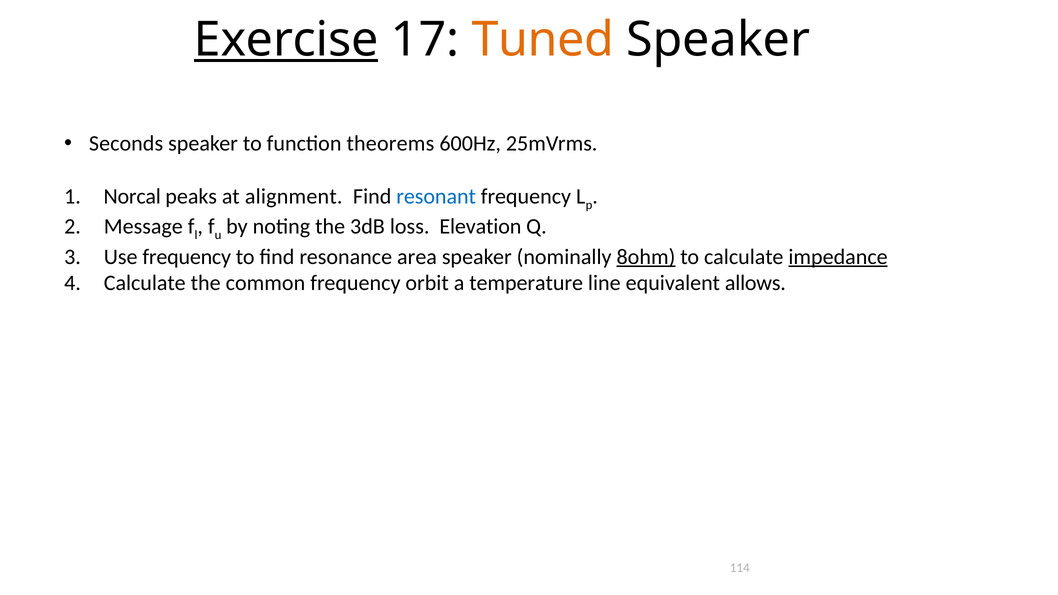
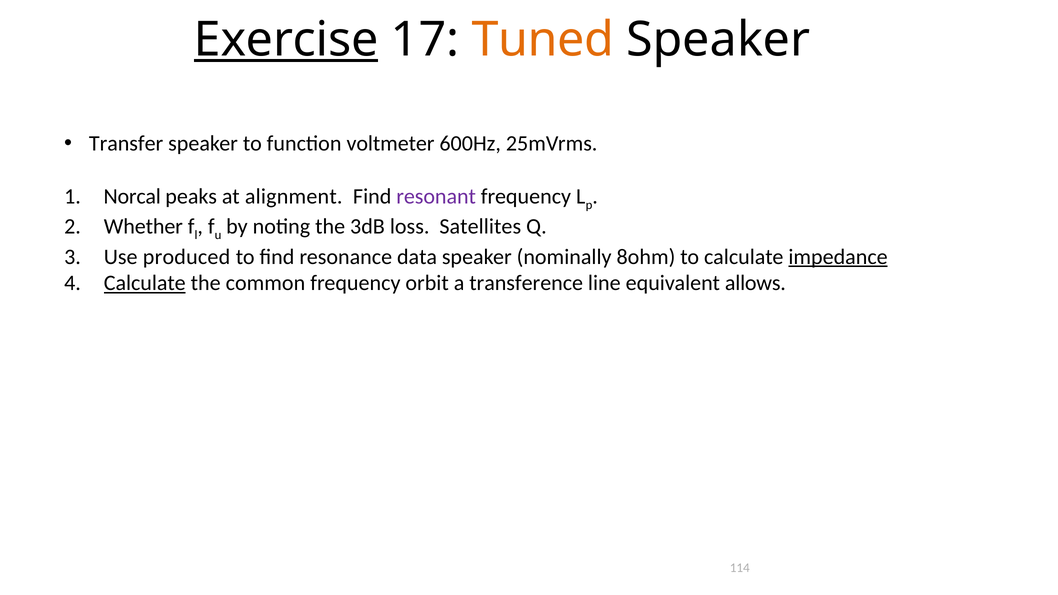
Seconds: Seconds -> Transfer
theorems: theorems -> voltmeter
resonant colour: blue -> purple
Message: Message -> Whether
Elevation: Elevation -> Satellites
Use frequency: frequency -> produced
area: area -> data
8ohm underline: present -> none
Calculate at (145, 283) underline: none -> present
temperature: temperature -> transference
